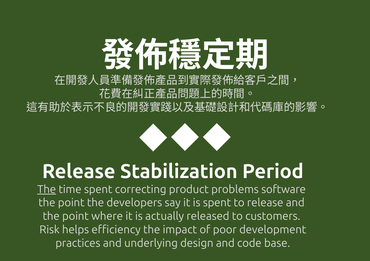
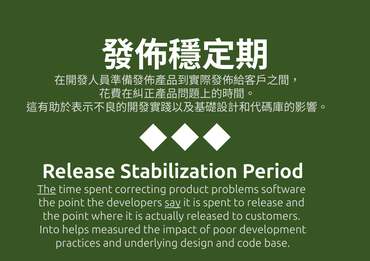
say underline: none -> present
Risk: Risk -> Into
efficiency: efficiency -> measured
